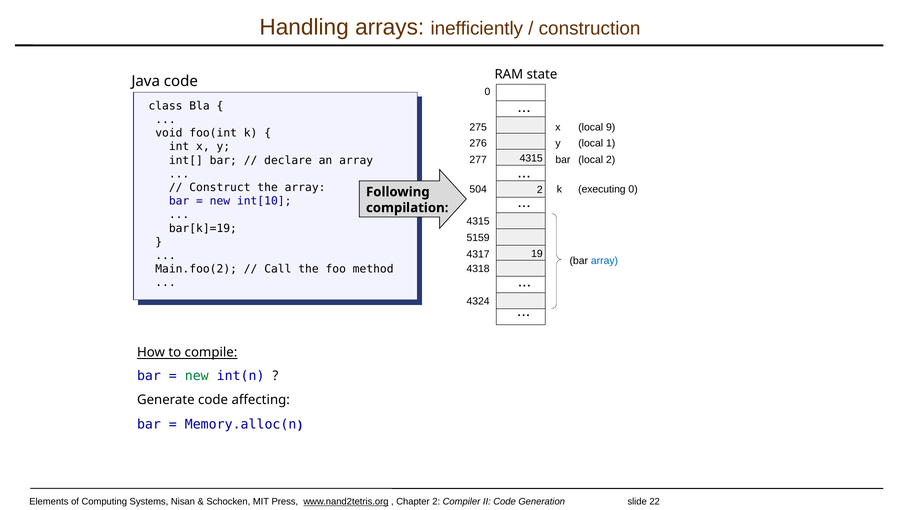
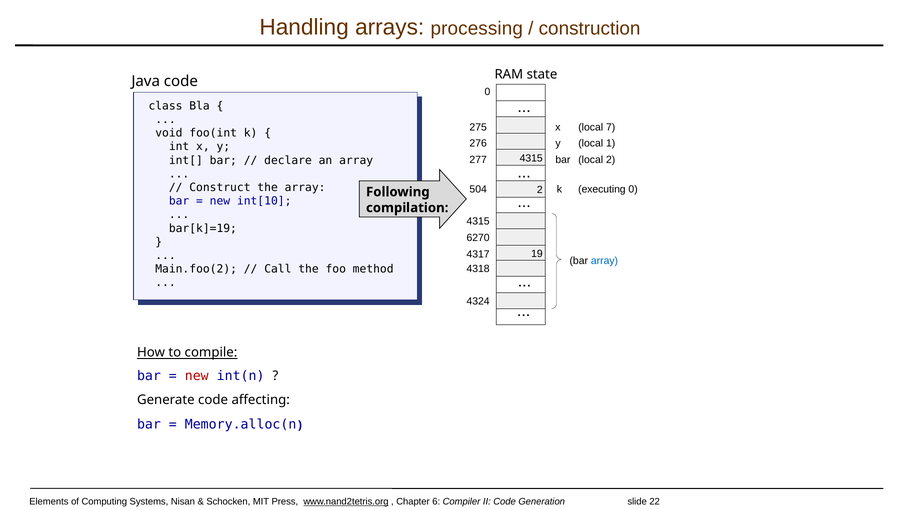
inefficiently: inefficiently -> processing
9: 9 -> 7
5159: 5159 -> 6270
new at (197, 376) colour: green -> red
2 at (436, 501): 2 -> 6
